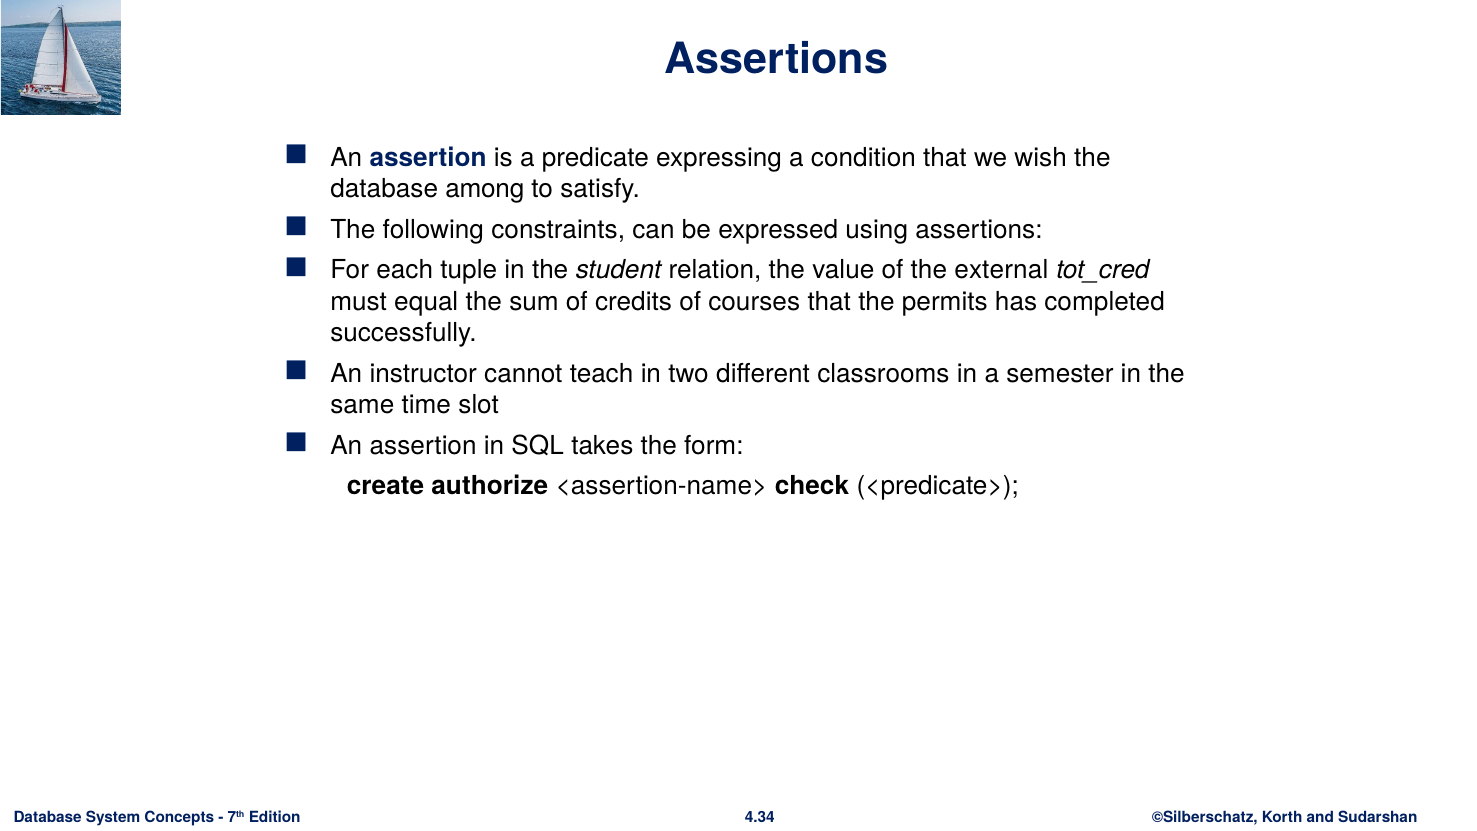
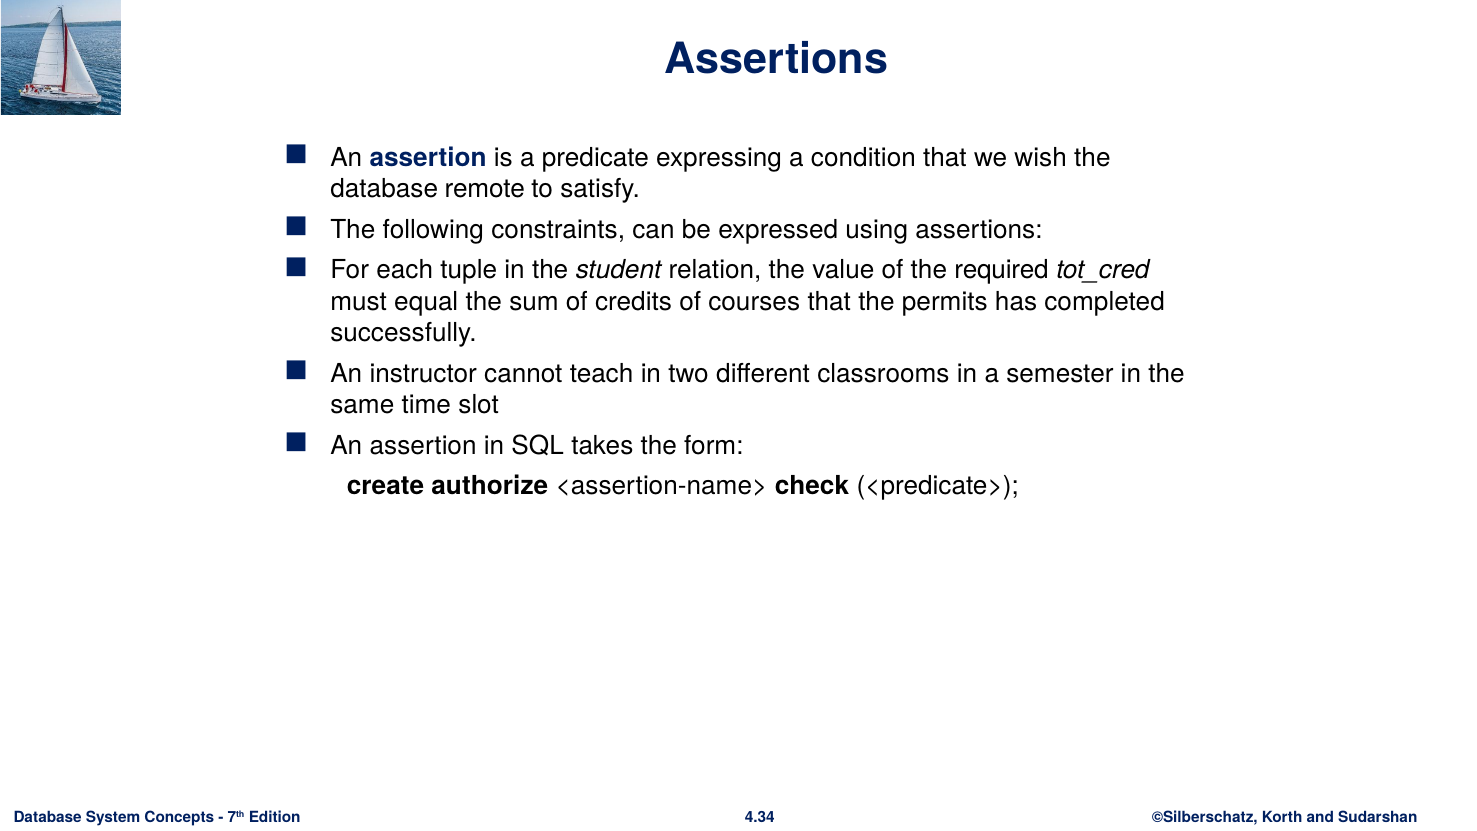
among: among -> remote
external: external -> required
